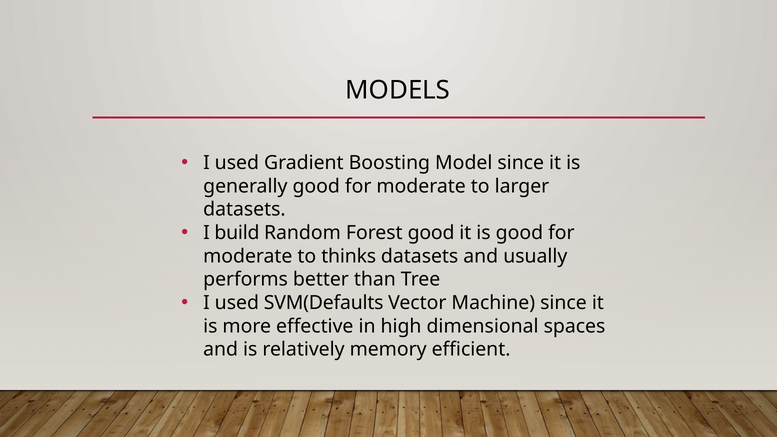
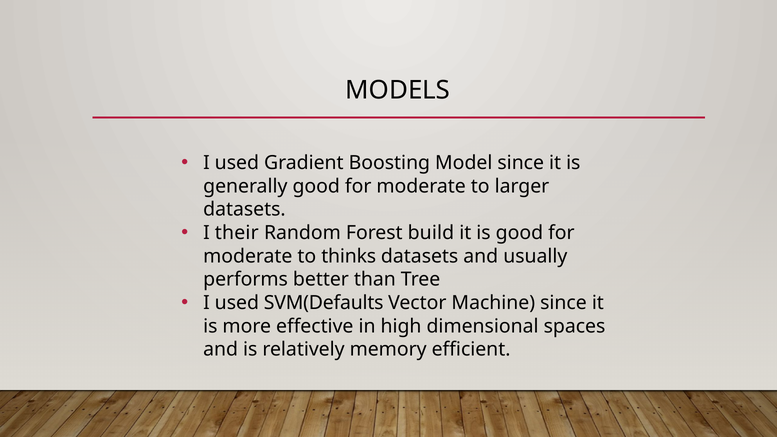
build: build -> their
Forest good: good -> build
